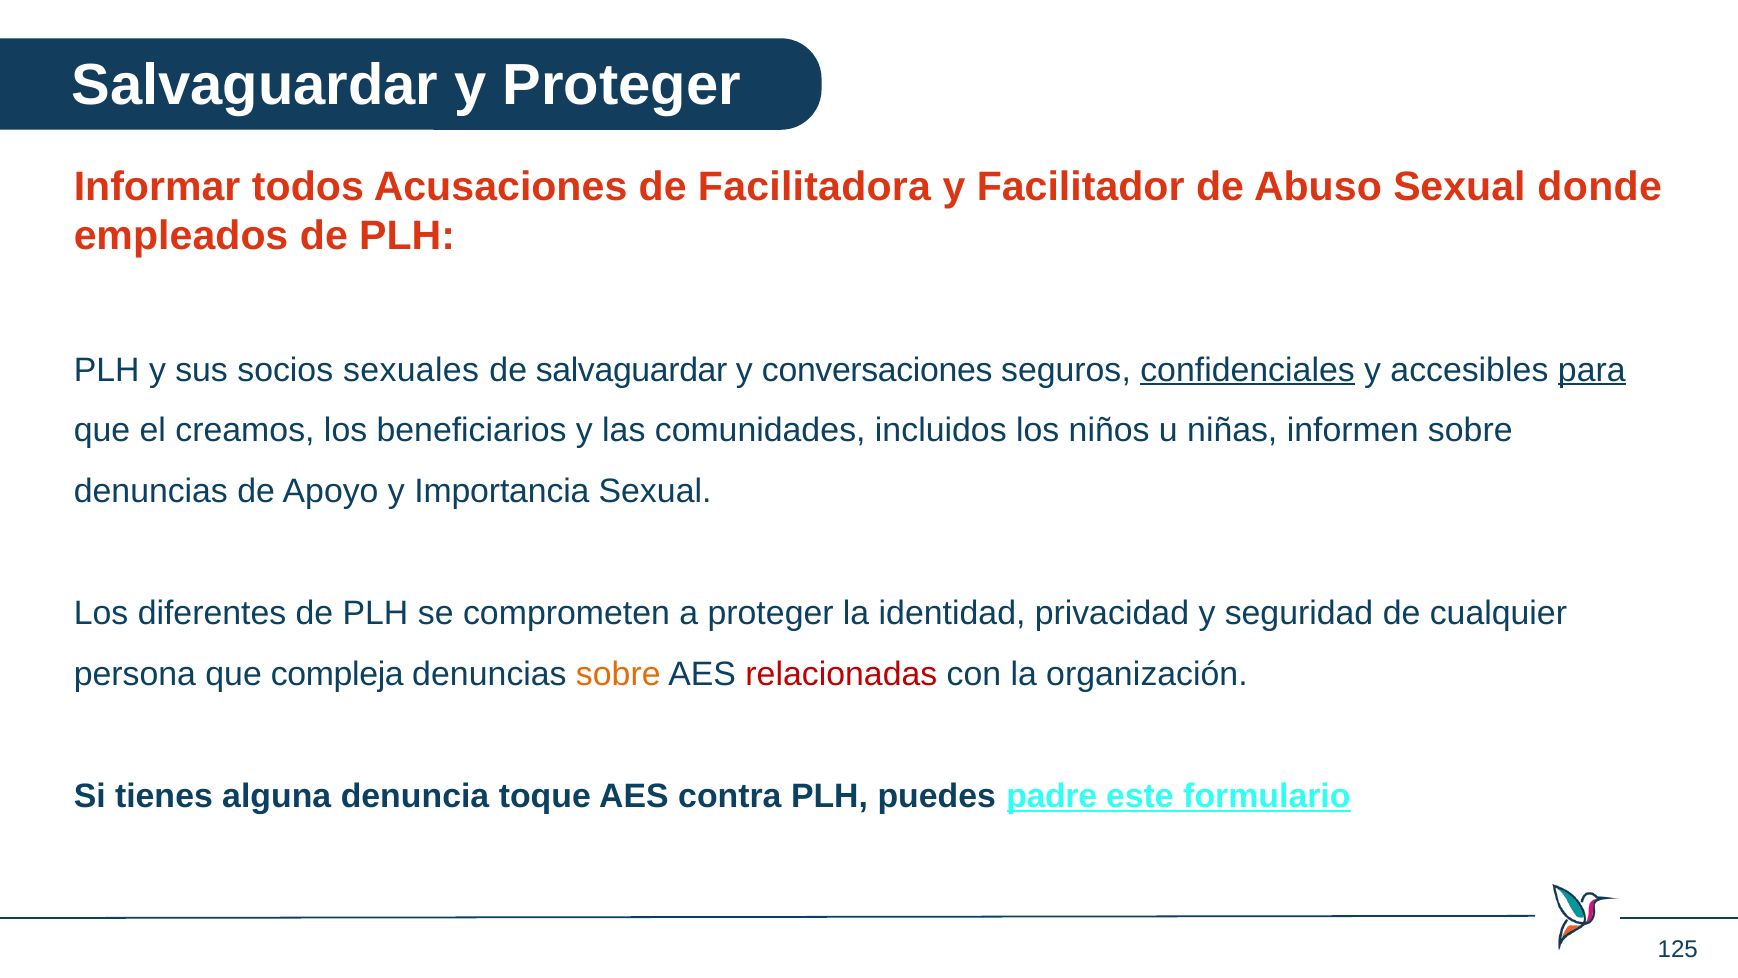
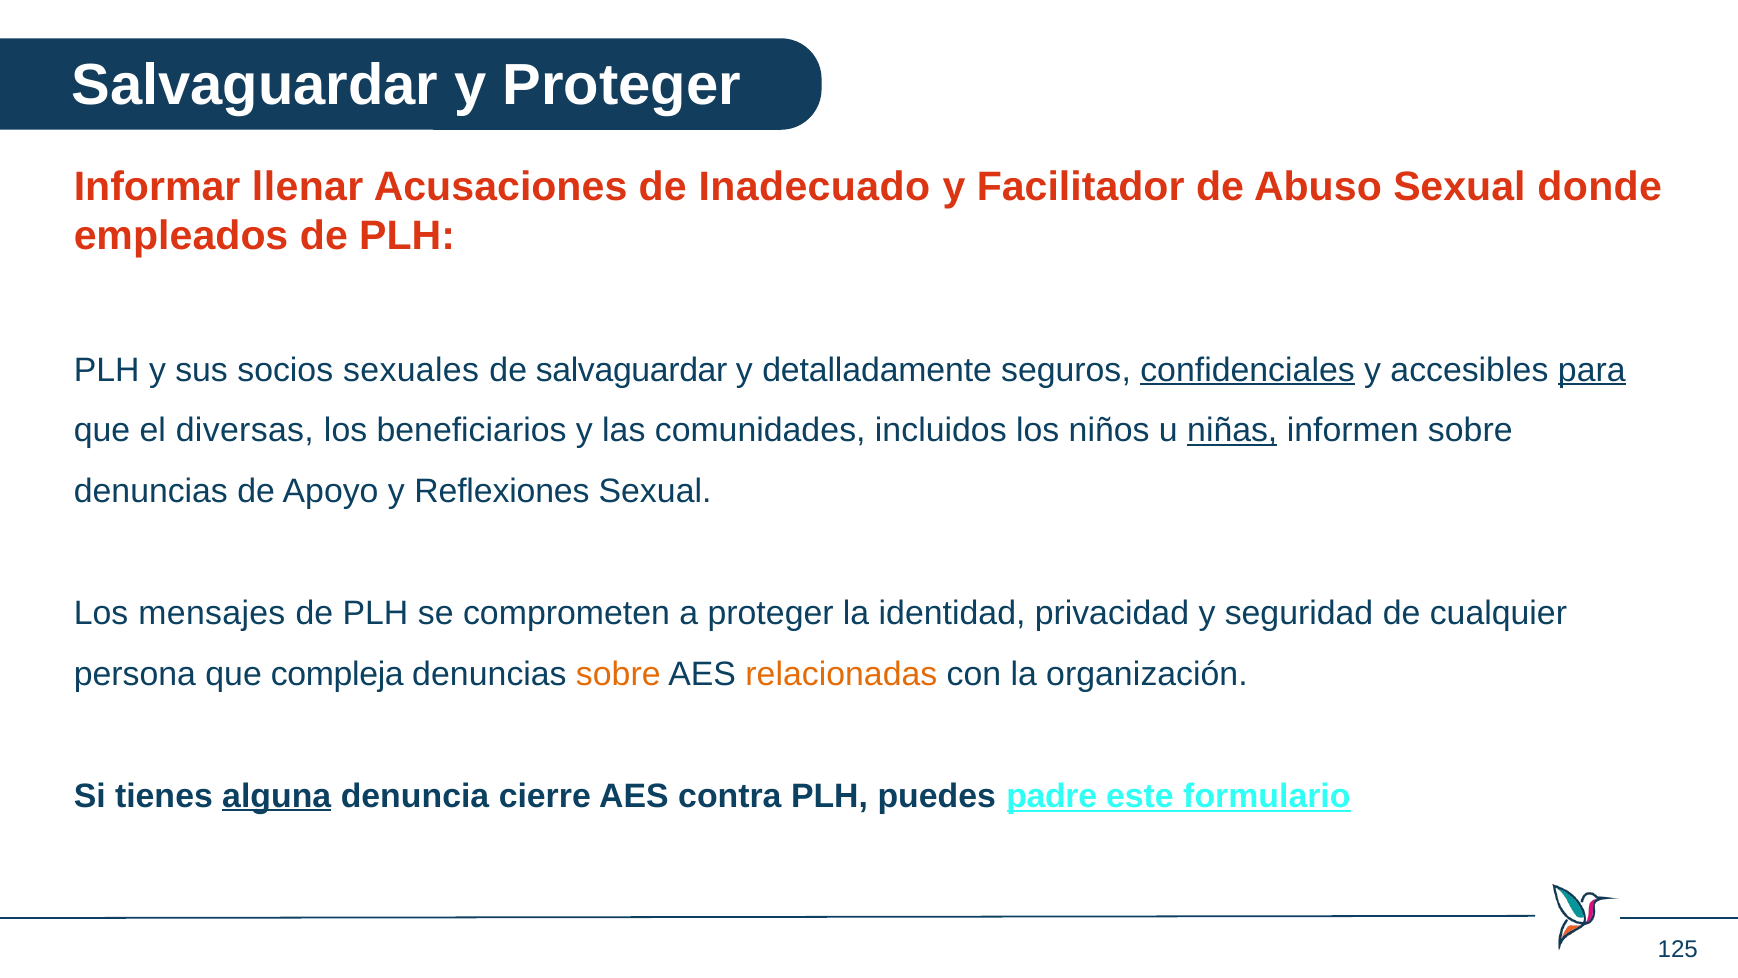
todos: todos -> llenar
Facilitadora: Facilitadora -> Inadecuado
conversaciones: conversaciones -> detalladamente
creamos: creamos -> diversas
niñas underline: none -> present
Importancia: Importancia -> Reflexiones
diferentes: diferentes -> mensajes
relacionadas colour: red -> orange
alguna underline: none -> present
toque: toque -> cierre
